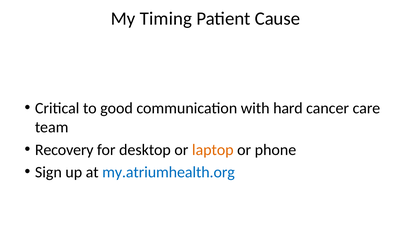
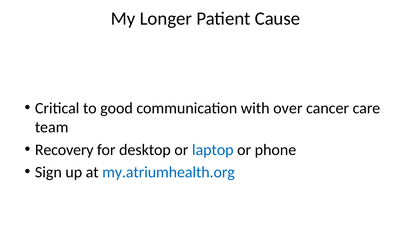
Timing: Timing -> Longer
hard: hard -> over
laptop colour: orange -> blue
